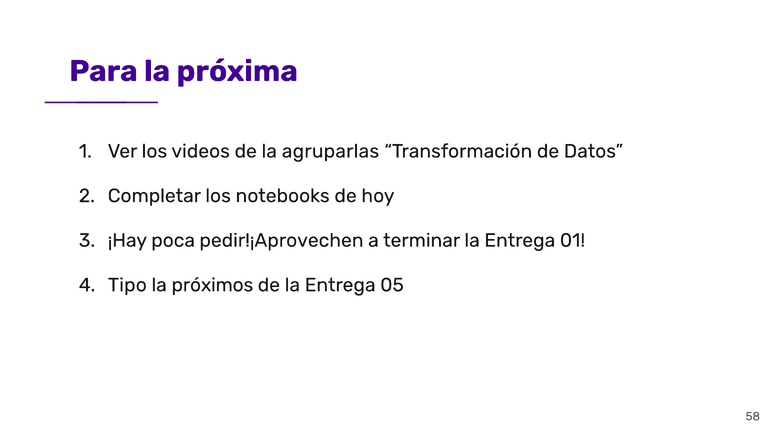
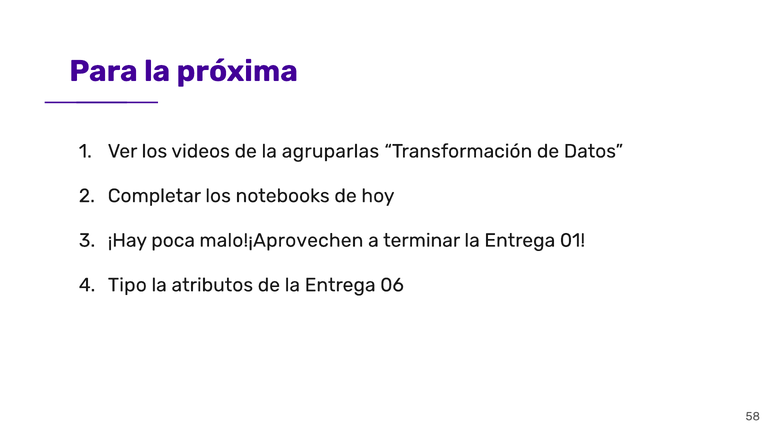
pedir!¡Aprovechen: pedir!¡Aprovechen -> malo!¡Aprovechen
próximos: próximos -> atributos
05: 05 -> 06
